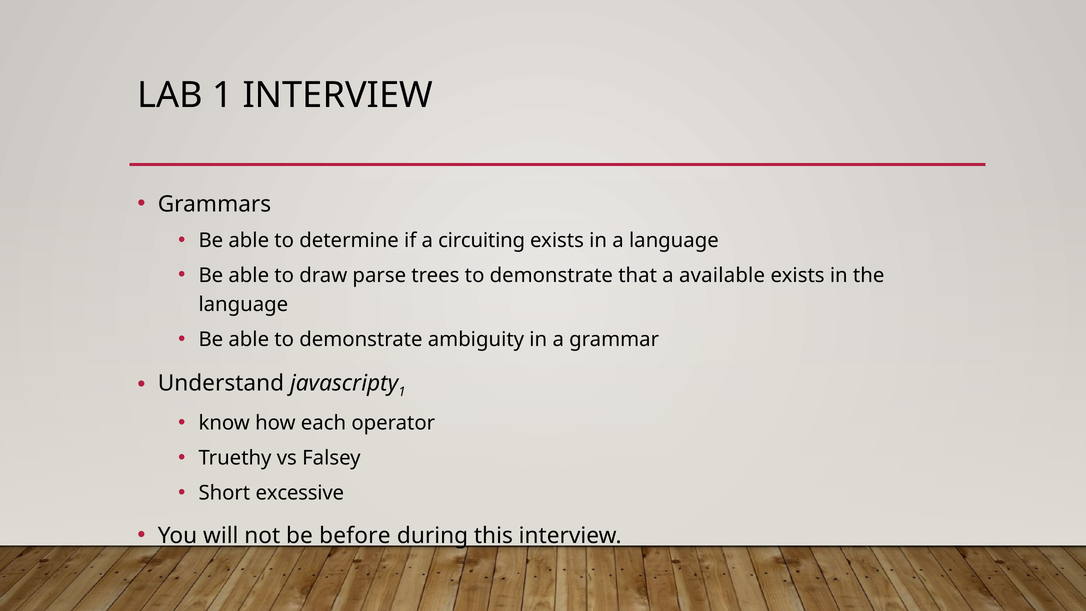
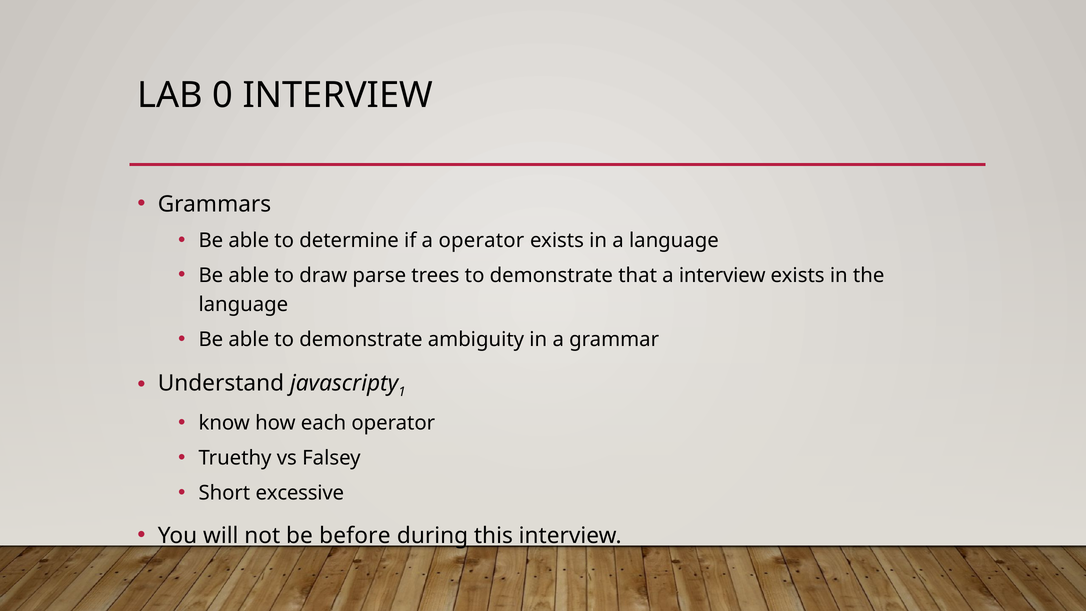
LAB 1: 1 -> 0
a circuiting: circuiting -> operator
a available: available -> interview
